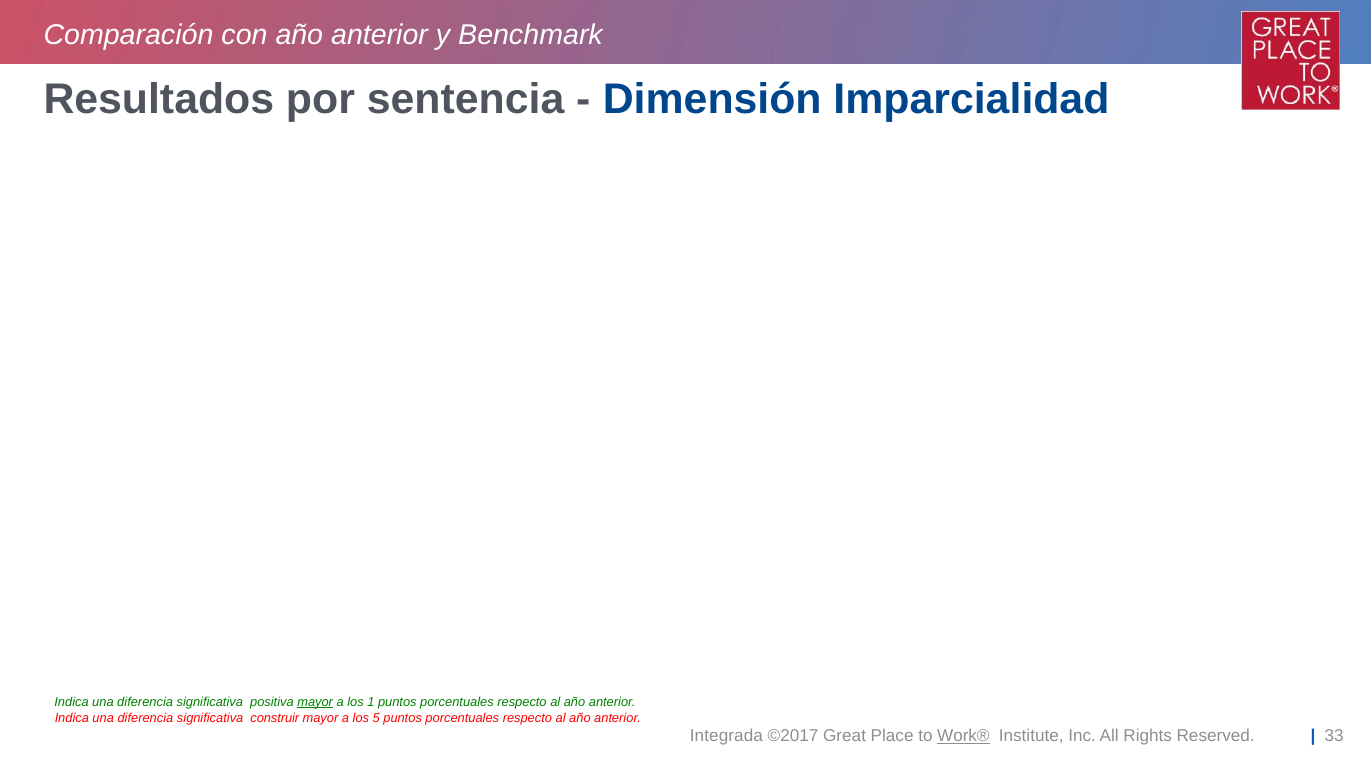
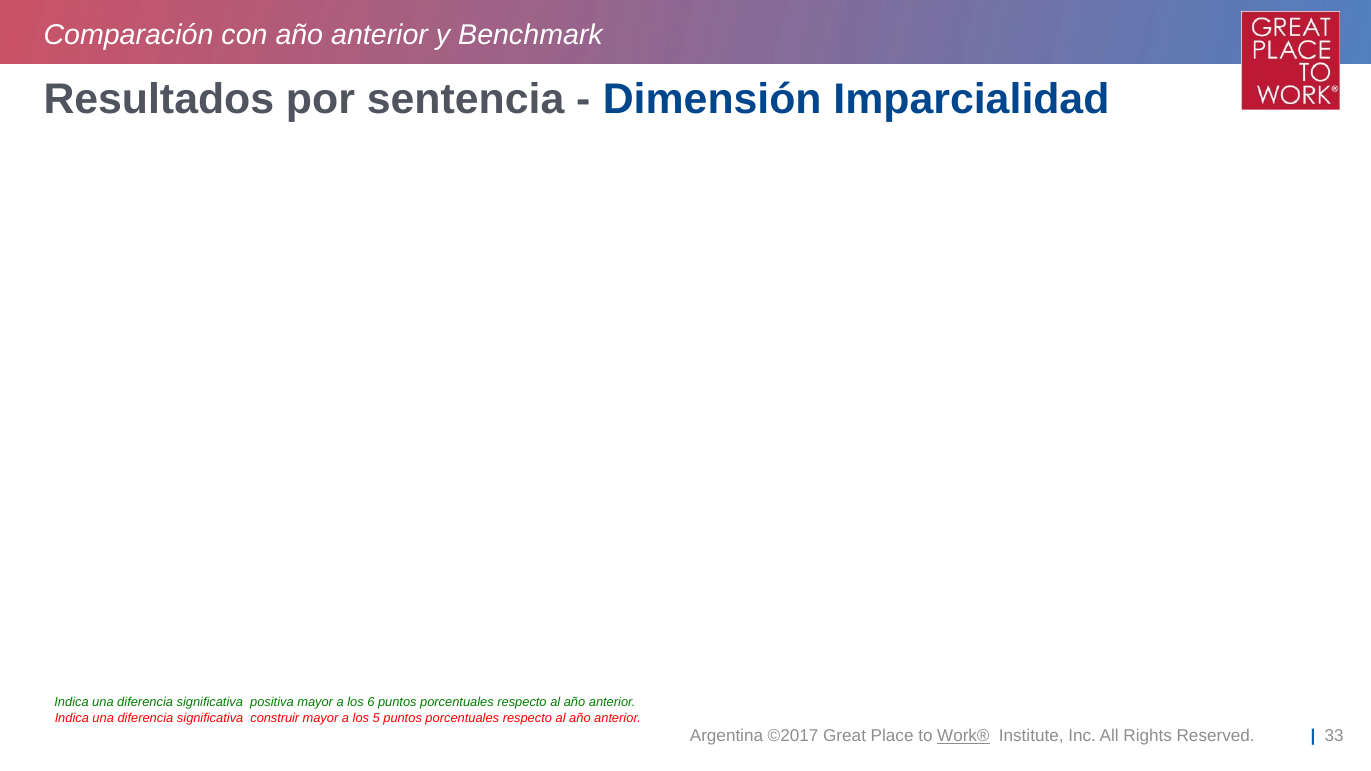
mayor at (315, 702) underline: present -> none
1: 1 -> 6
Integrada: Integrada -> Argentina
